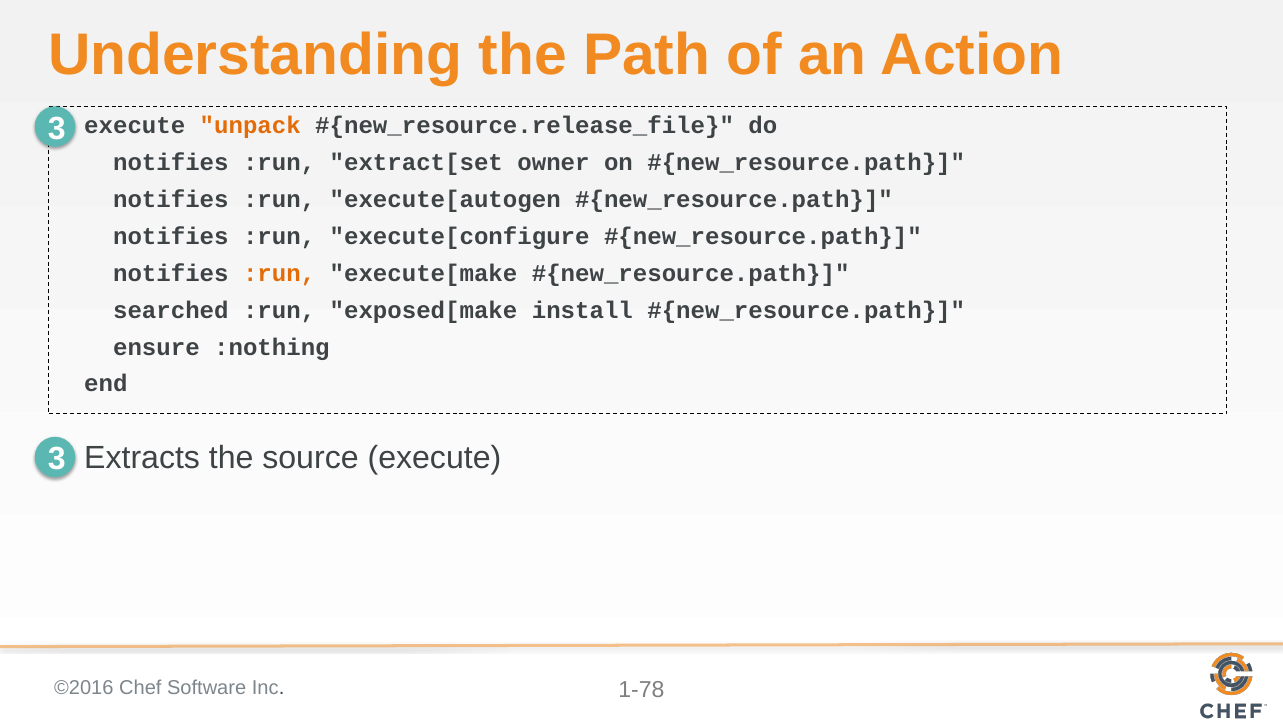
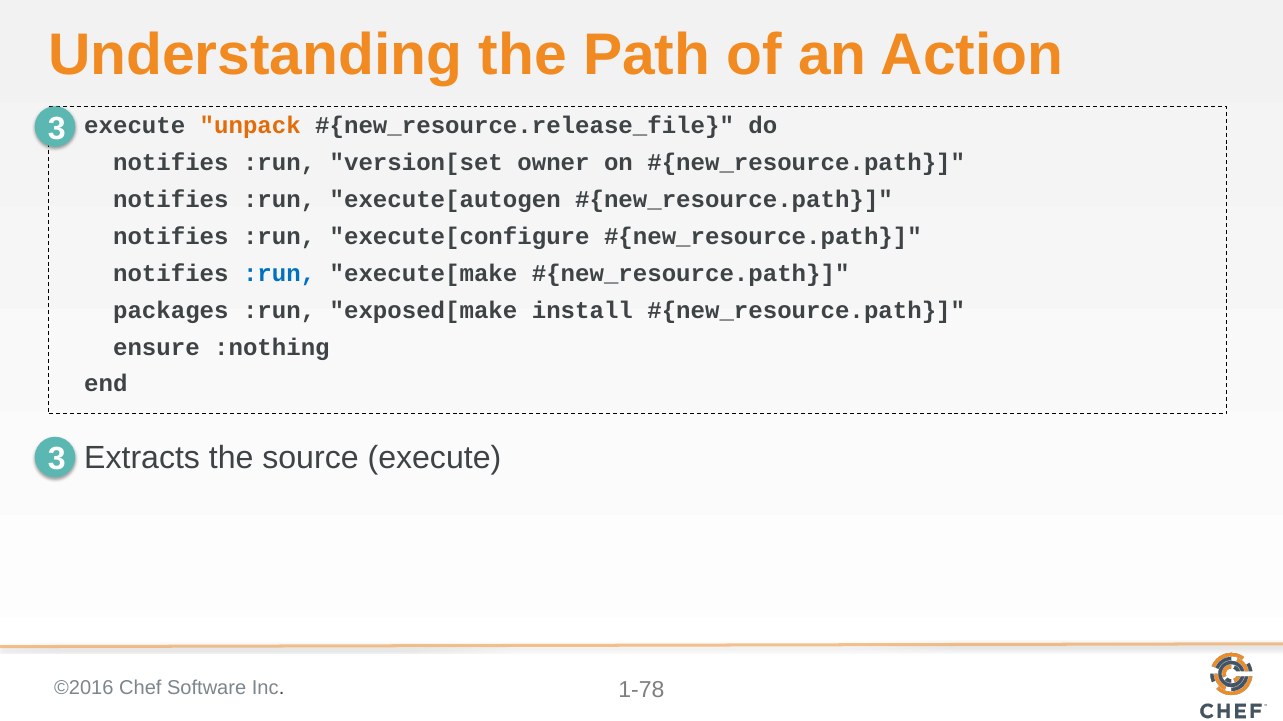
extract[set: extract[set -> version[set
:run at (279, 274) colour: orange -> blue
searched: searched -> packages
